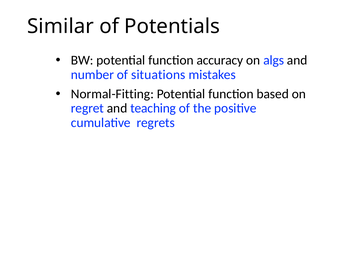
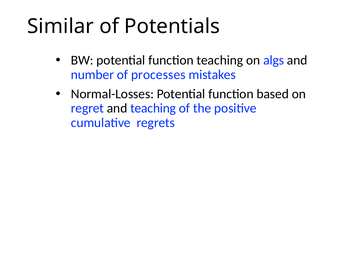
function accuracy: accuracy -> teaching
situations: situations -> processes
Normal-Fitting: Normal-Fitting -> Normal-Losses
